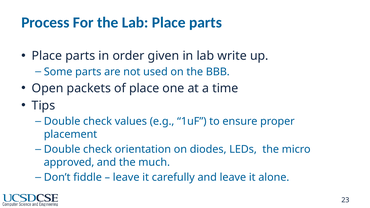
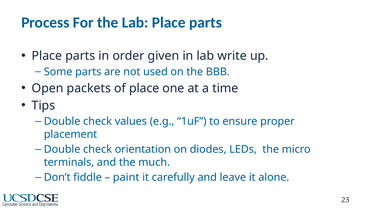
approved: approved -> terminals
leave at (126, 177): leave -> paint
